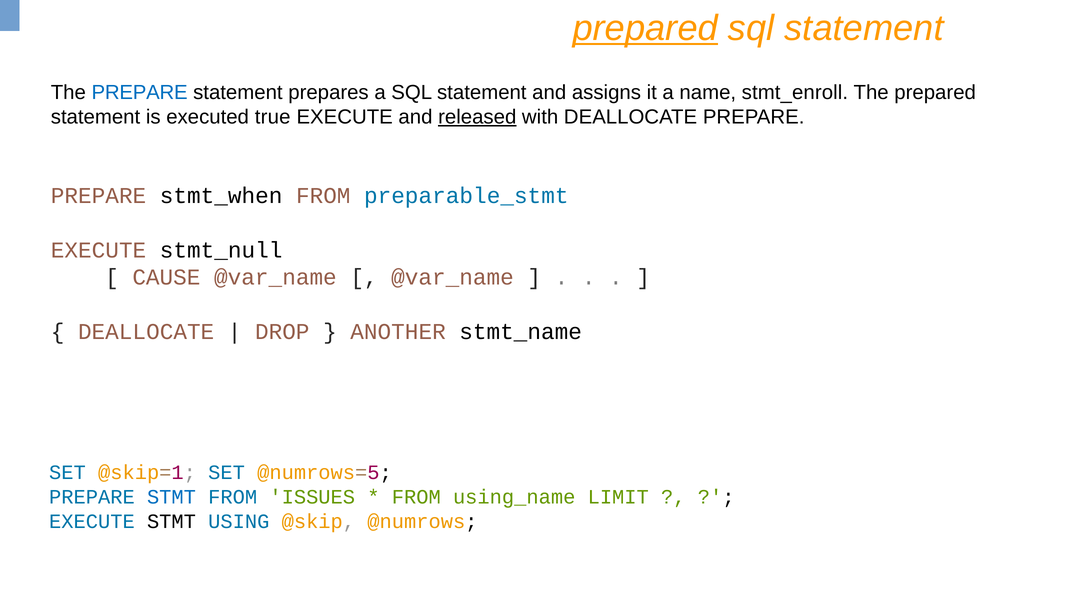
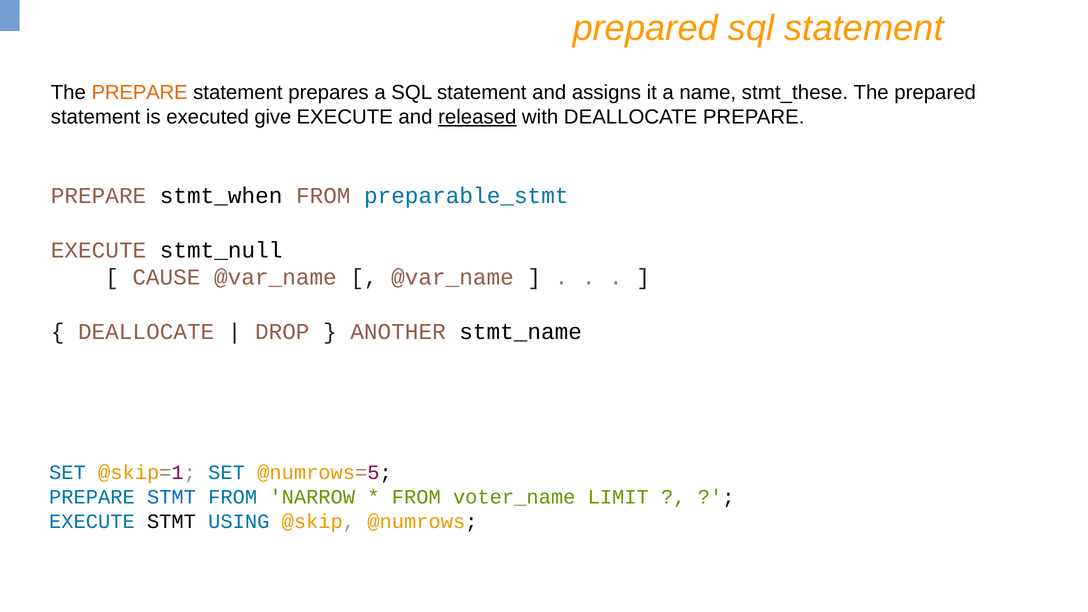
prepared at (645, 28) underline: present -> none
PREPARE at (140, 92) colour: blue -> orange
stmt_enroll: stmt_enroll -> stmt_these
true: true -> give
ISSUES: ISSUES -> NARROW
using_name: using_name -> voter_name
